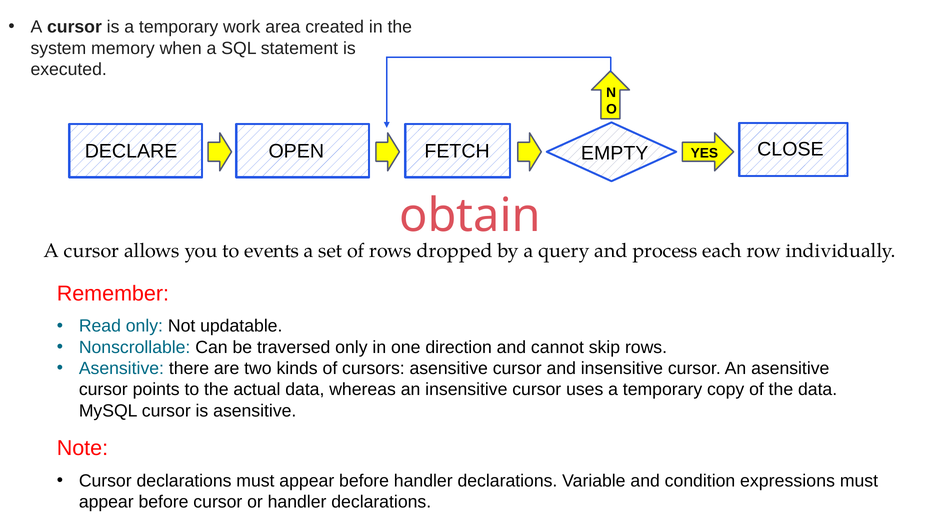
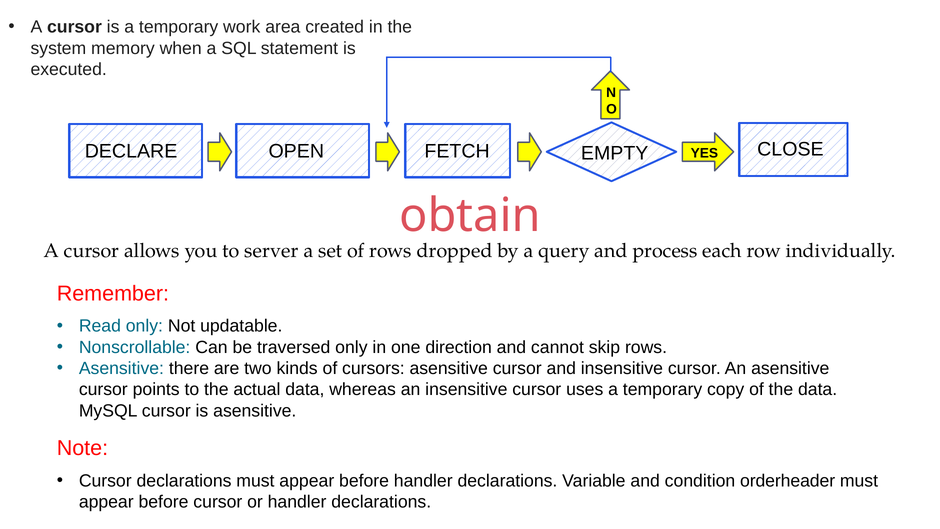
events: events -> server
expressions: expressions -> orderheader
